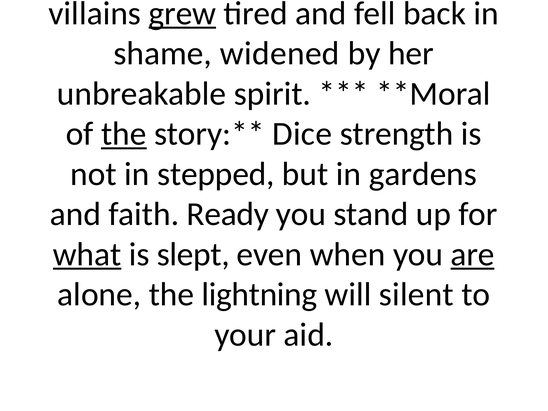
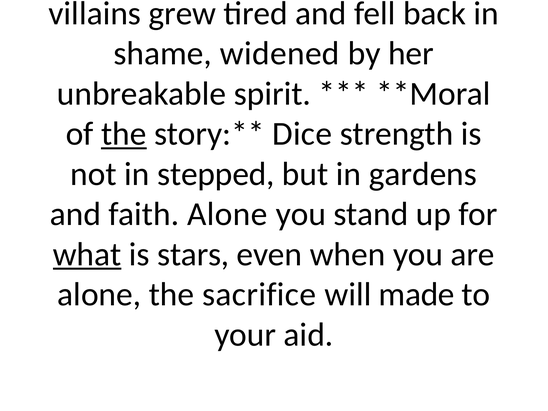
grew underline: present -> none
faith Ready: Ready -> Alone
slept: slept -> stars
are underline: present -> none
lightning: lightning -> sacrifice
silent: silent -> made
